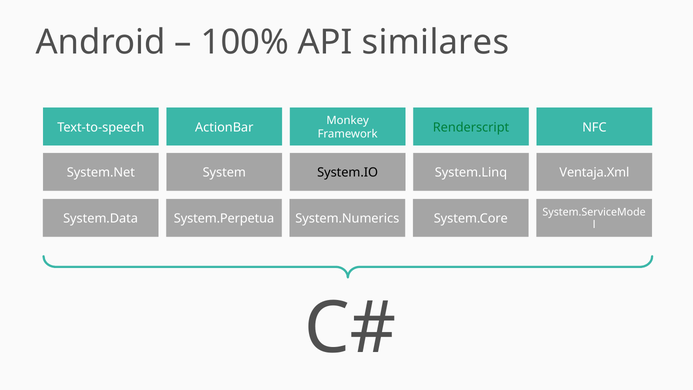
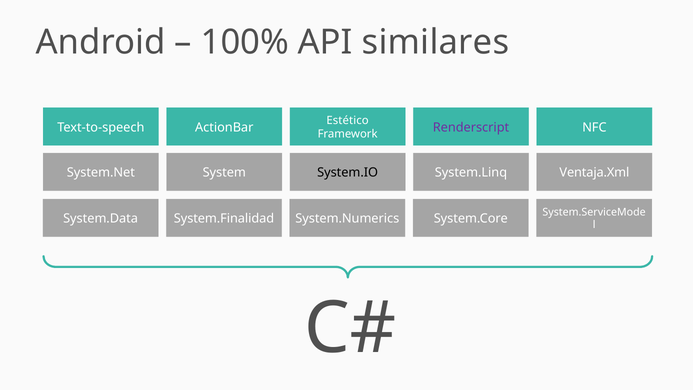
Monkey: Monkey -> Estético
Renderscript colour: green -> purple
System.Perpetua: System.Perpetua -> System.Finalidad
